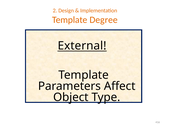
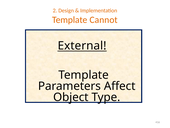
Degree: Degree -> Cannot
